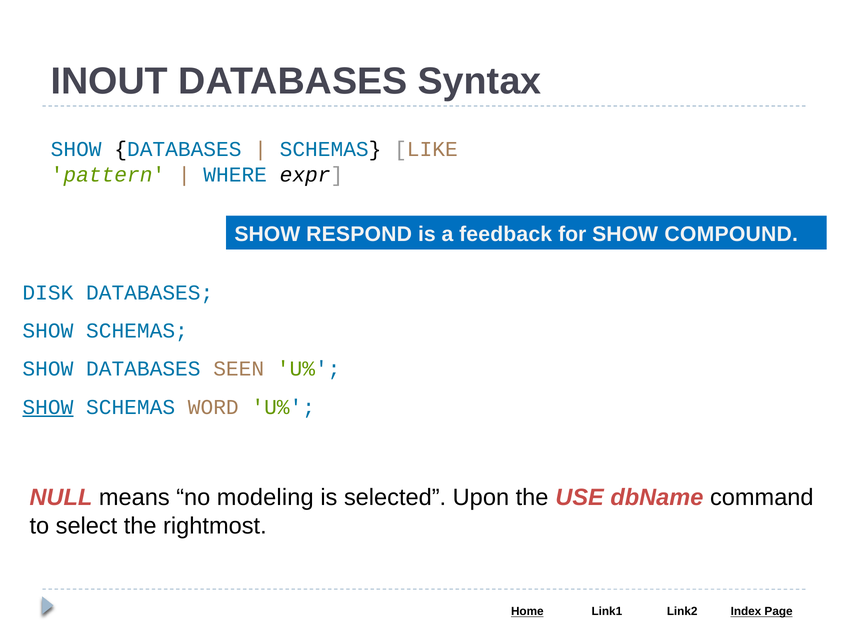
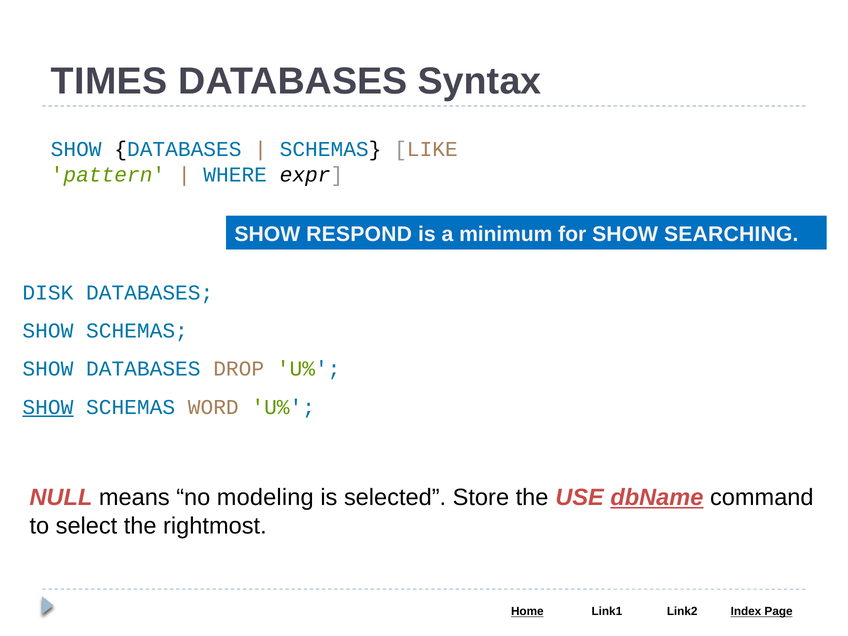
INOUT: INOUT -> TIMES
feedback: feedback -> minimum
COMPOUND: COMPOUND -> SEARCHING
SEEN: SEEN -> DROP
Upon: Upon -> Store
dbName underline: none -> present
